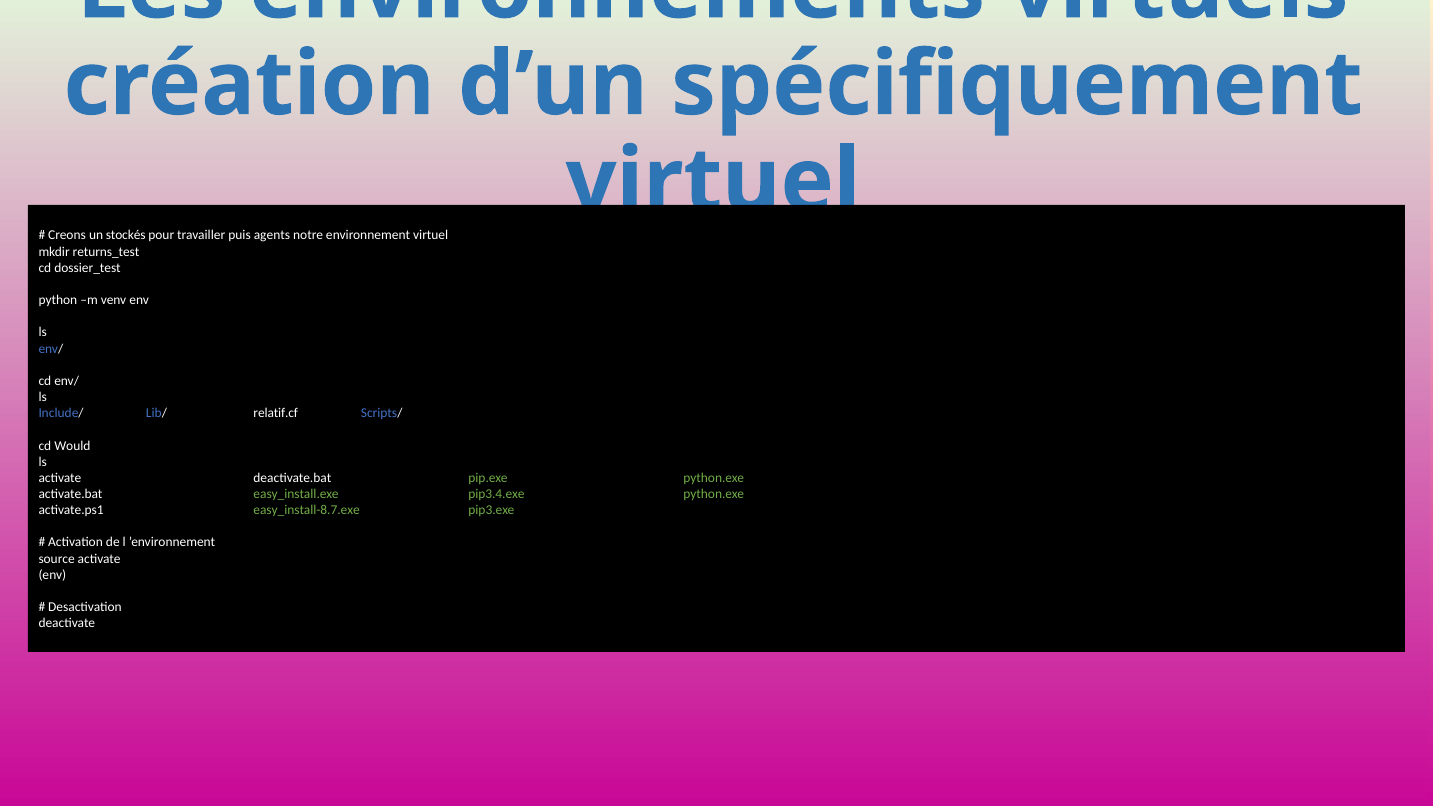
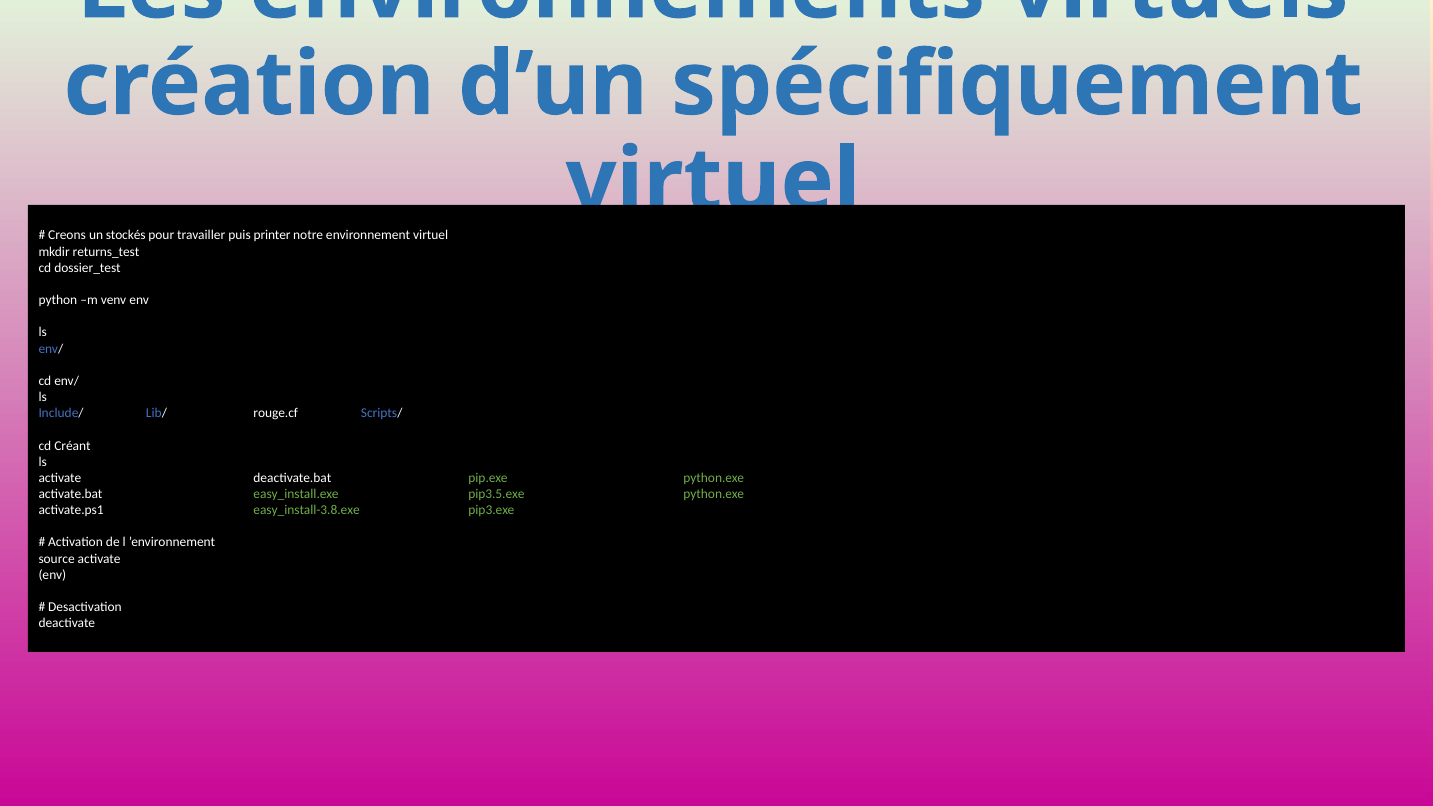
agents: agents -> printer
relatif.cf: relatif.cf -> rouge.cf
Would: Would -> Créant
pip3.4.exe: pip3.4.exe -> pip3.5.exe
easy_install-8.7.exe: easy_install-8.7.exe -> easy_install-3.8.exe
